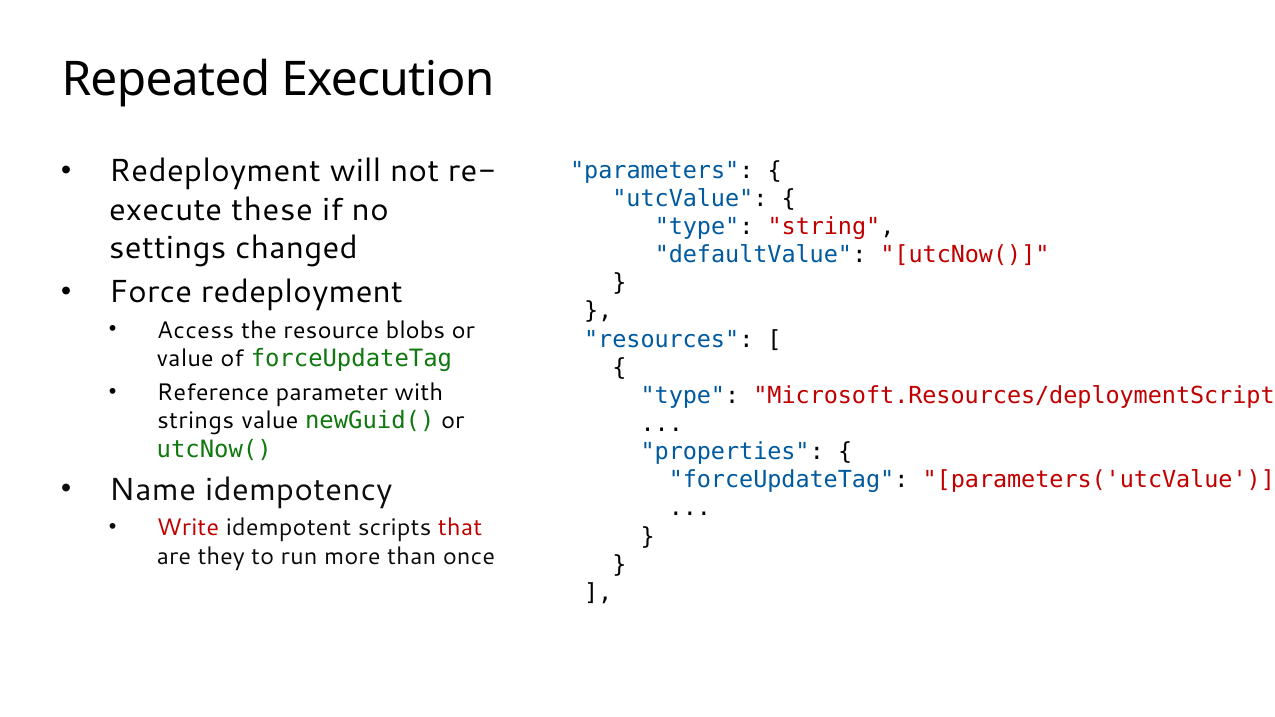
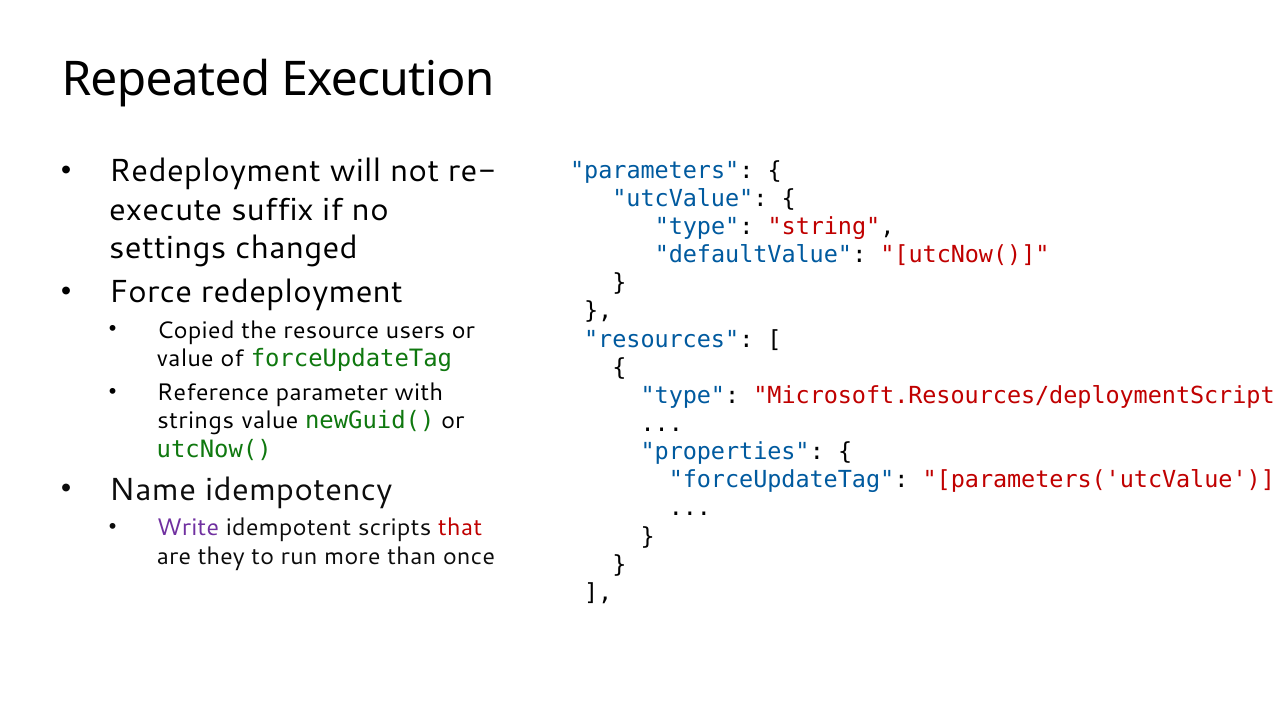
these: these -> suffix
Access: Access -> Copied
blobs: blobs -> users
Write colour: red -> purple
